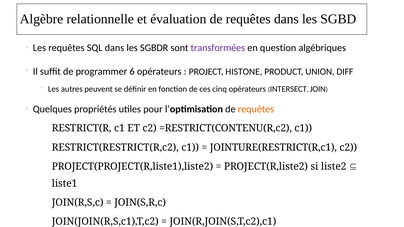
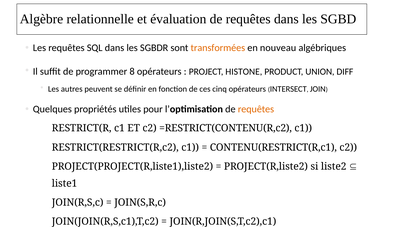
transformées colour: purple -> orange
question: question -> nouveau
6: 6 -> 8
JOINTURE(RESTRICT(R,c1: JOINTURE(RESTRICT(R,c1 -> CONTENU(RESTRICT(R,c1
